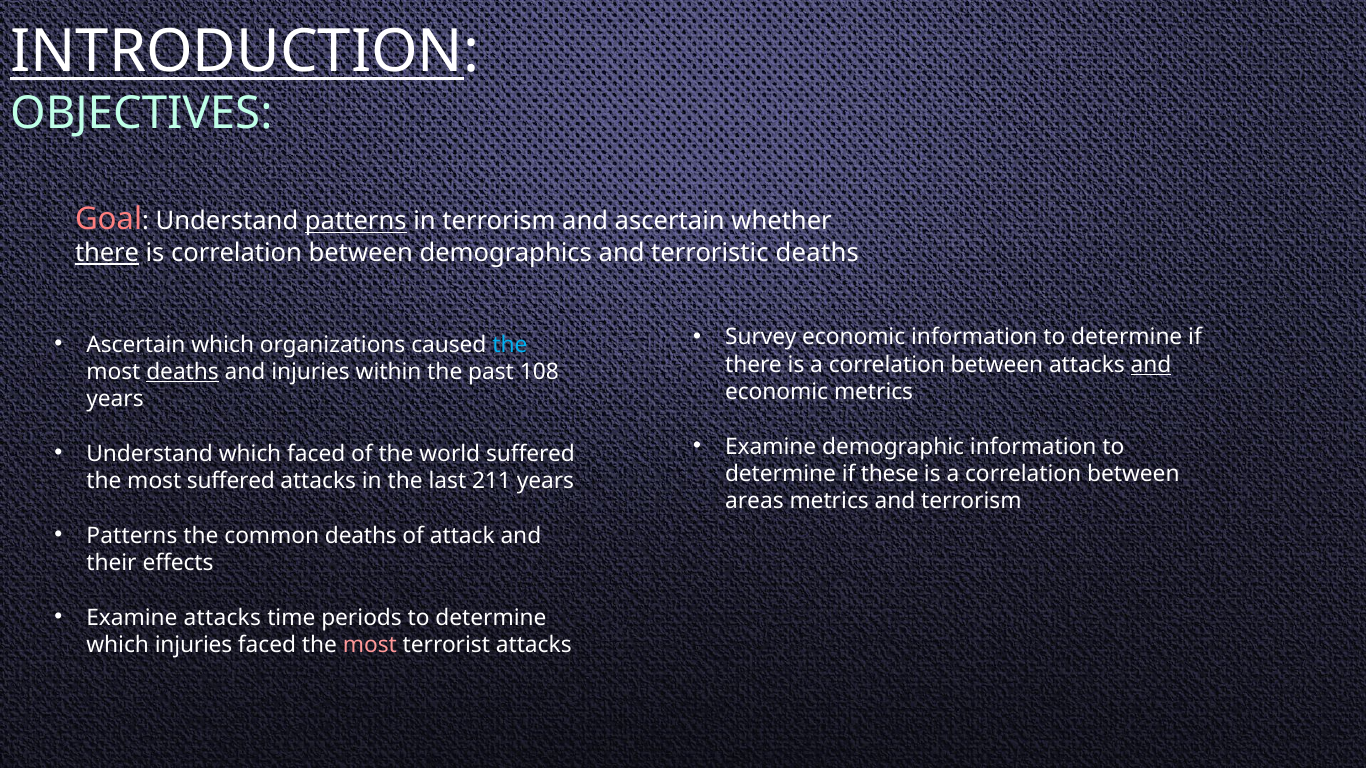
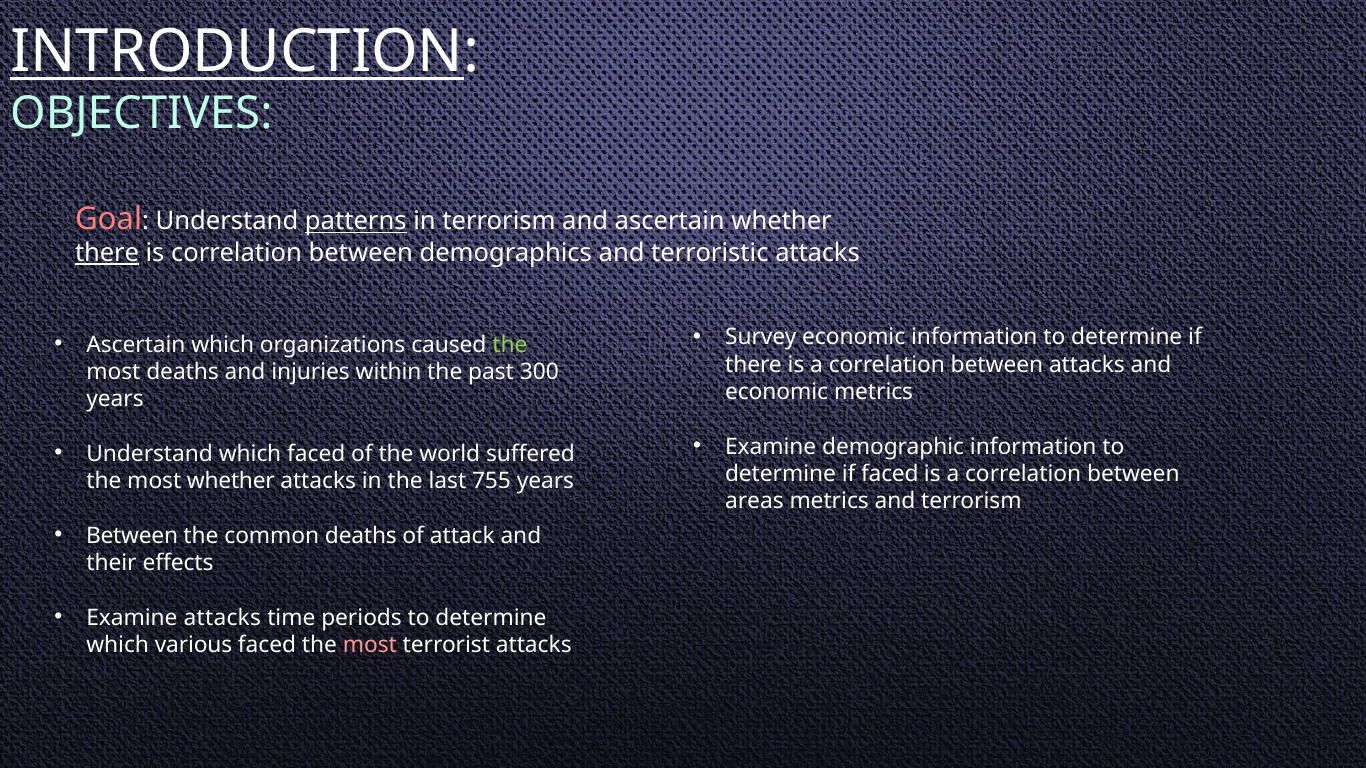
terroristic deaths: deaths -> attacks
the at (510, 345) colour: light blue -> light green
and at (1151, 365) underline: present -> none
deaths at (183, 372) underline: present -> none
108: 108 -> 300
if these: these -> faced
most suffered: suffered -> whether
211: 211 -> 755
Patterns at (132, 536): Patterns -> Between
which injuries: injuries -> various
